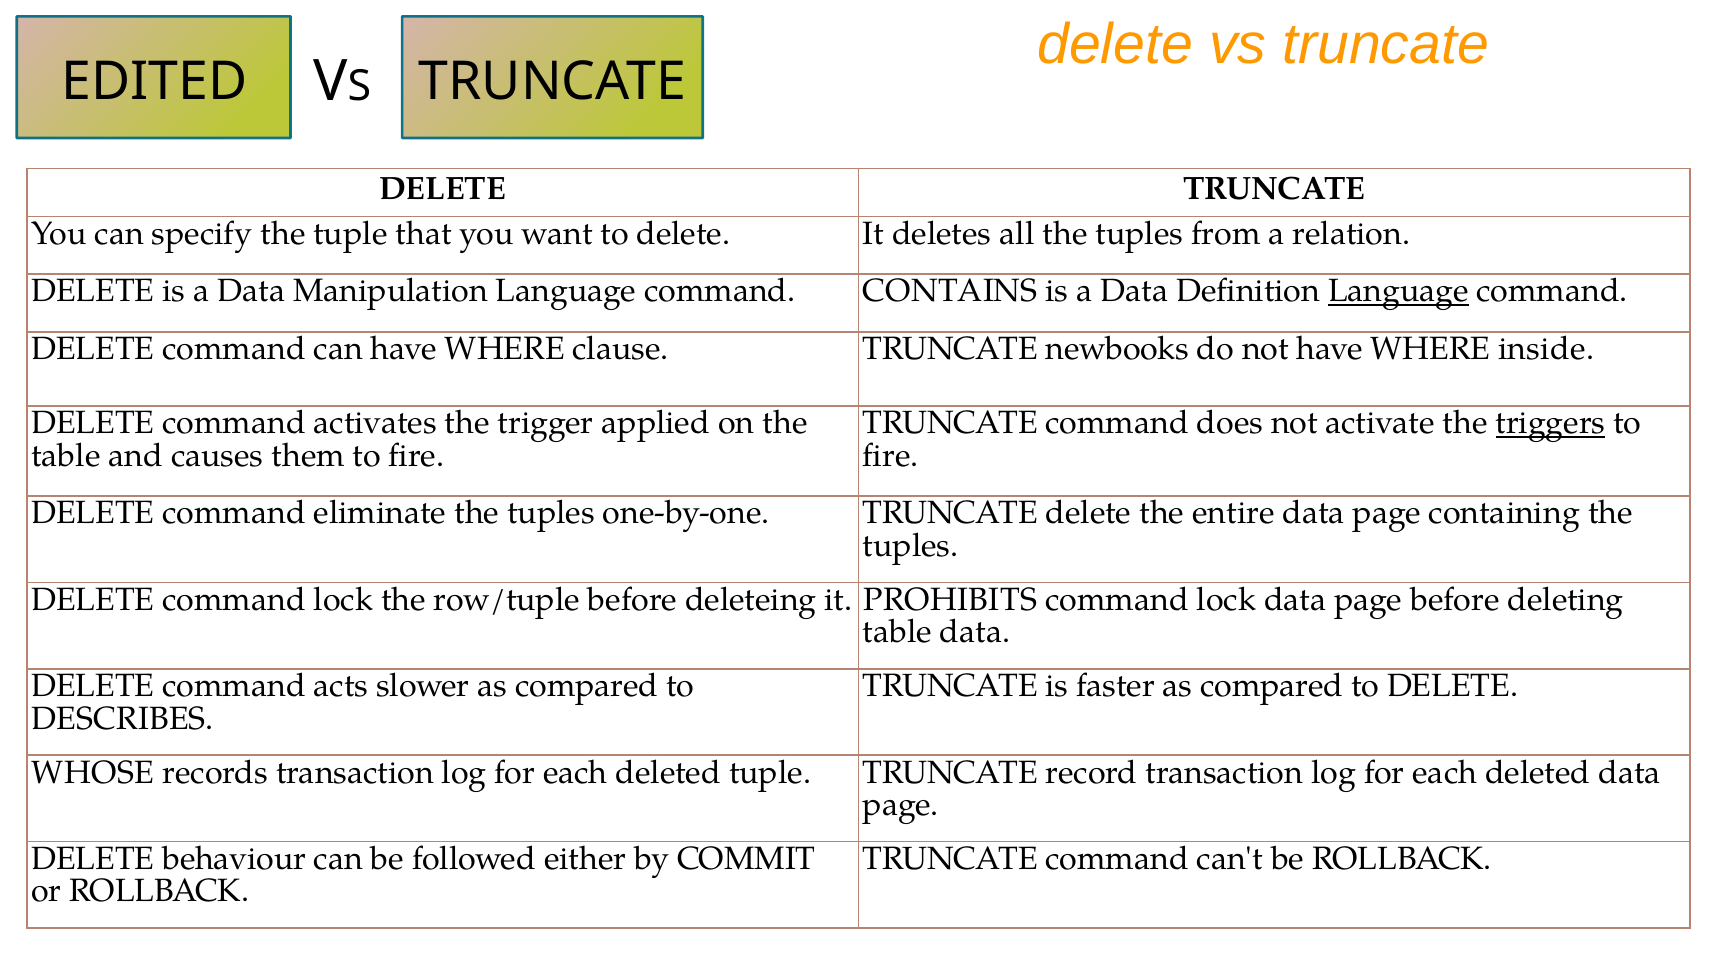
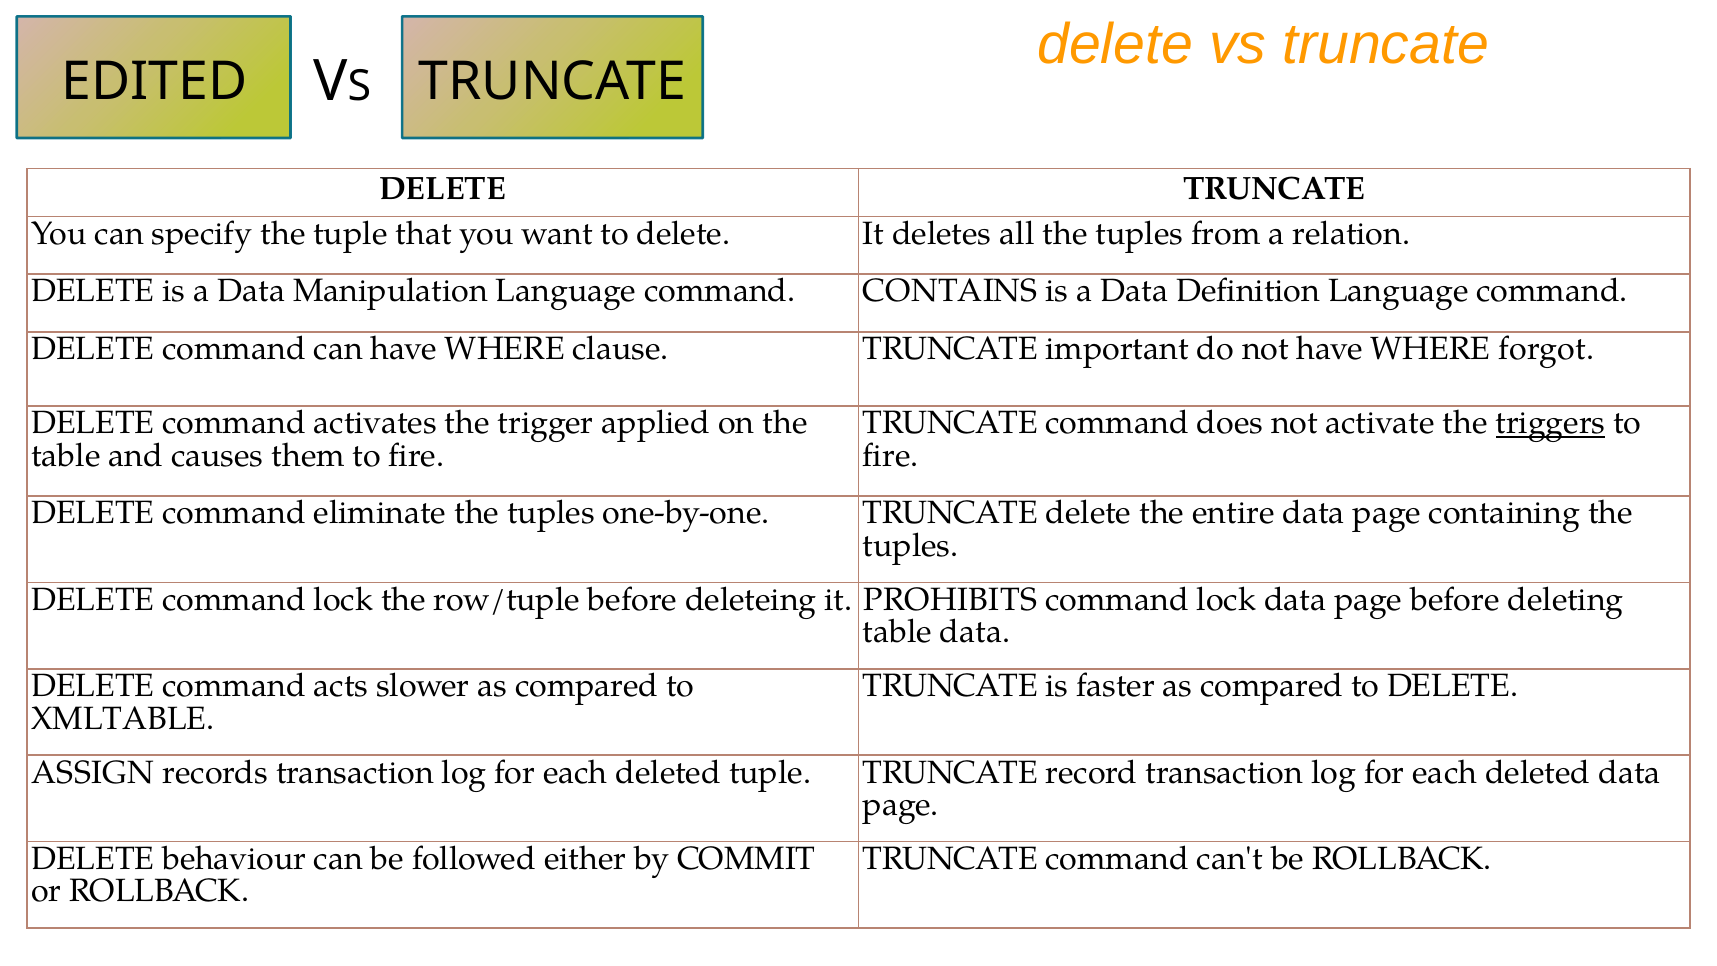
Language at (1398, 291) underline: present -> none
newbooks: newbooks -> important
inside: inside -> forgot
DESCRIBES: DESCRIBES -> XMLTABLE
WHOSE: WHOSE -> ASSIGN
